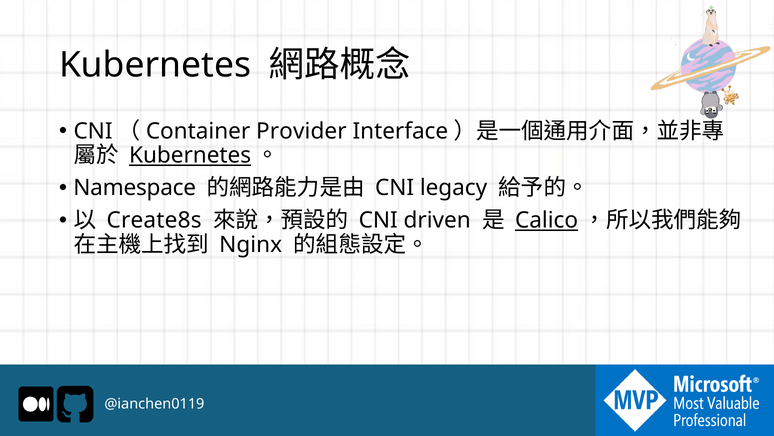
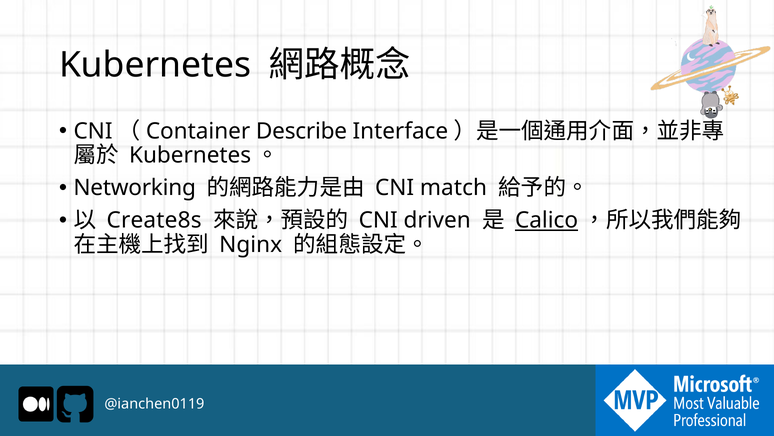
Provider: Provider -> Describe
Kubernetes at (190, 155) underline: present -> none
Namespace: Namespace -> Networking
legacy: legacy -> match
